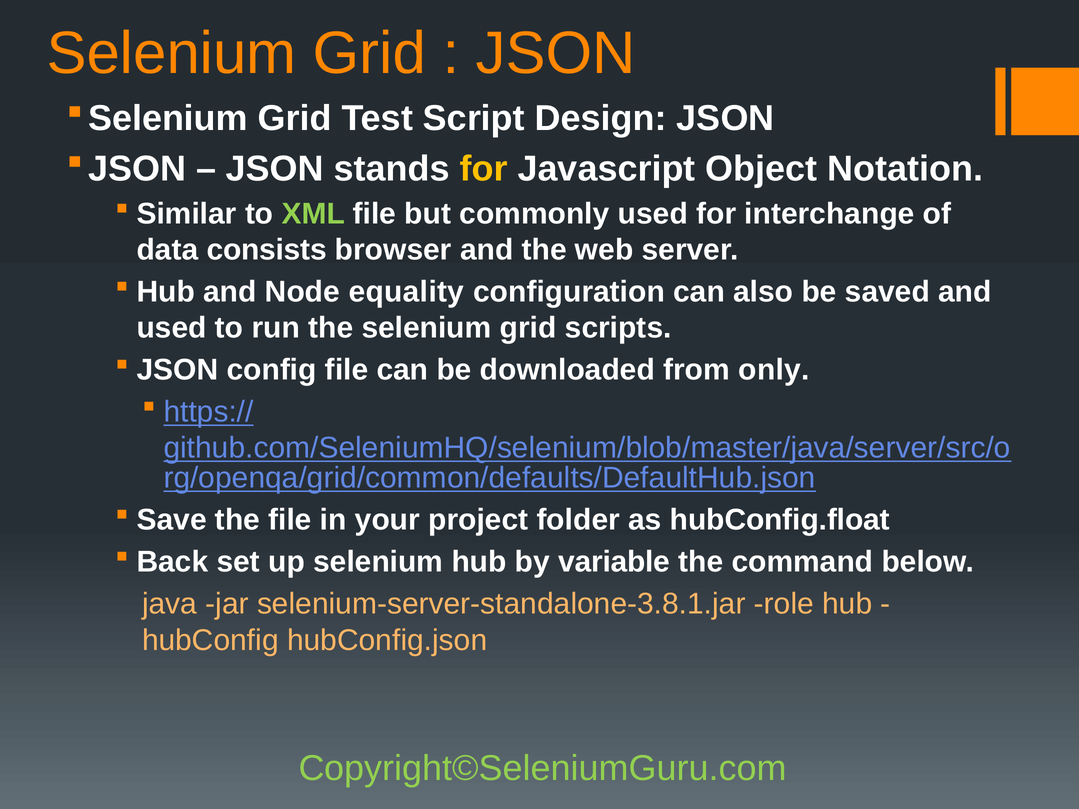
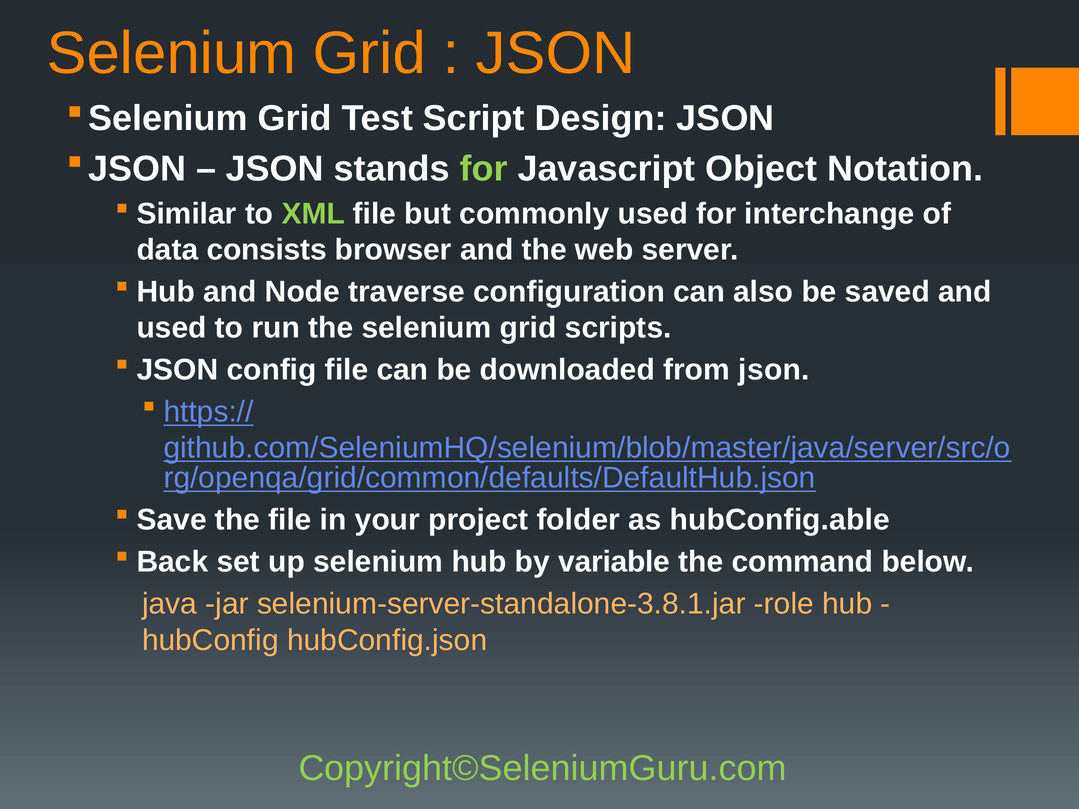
for at (484, 169) colour: yellow -> light green
equality: equality -> traverse
from only: only -> json
hubConfig.float: hubConfig.float -> hubConfig.able
